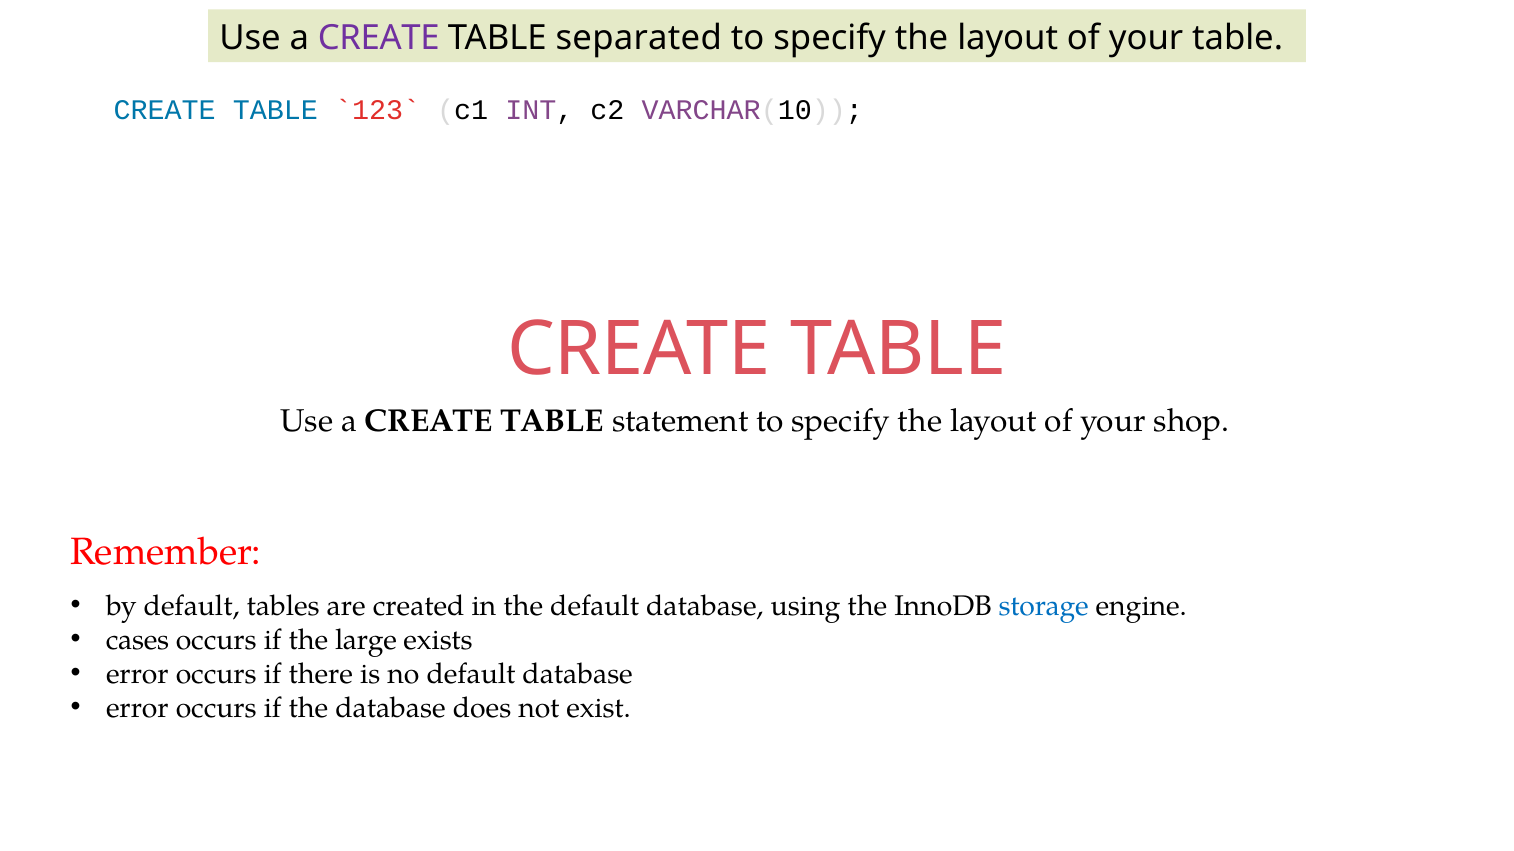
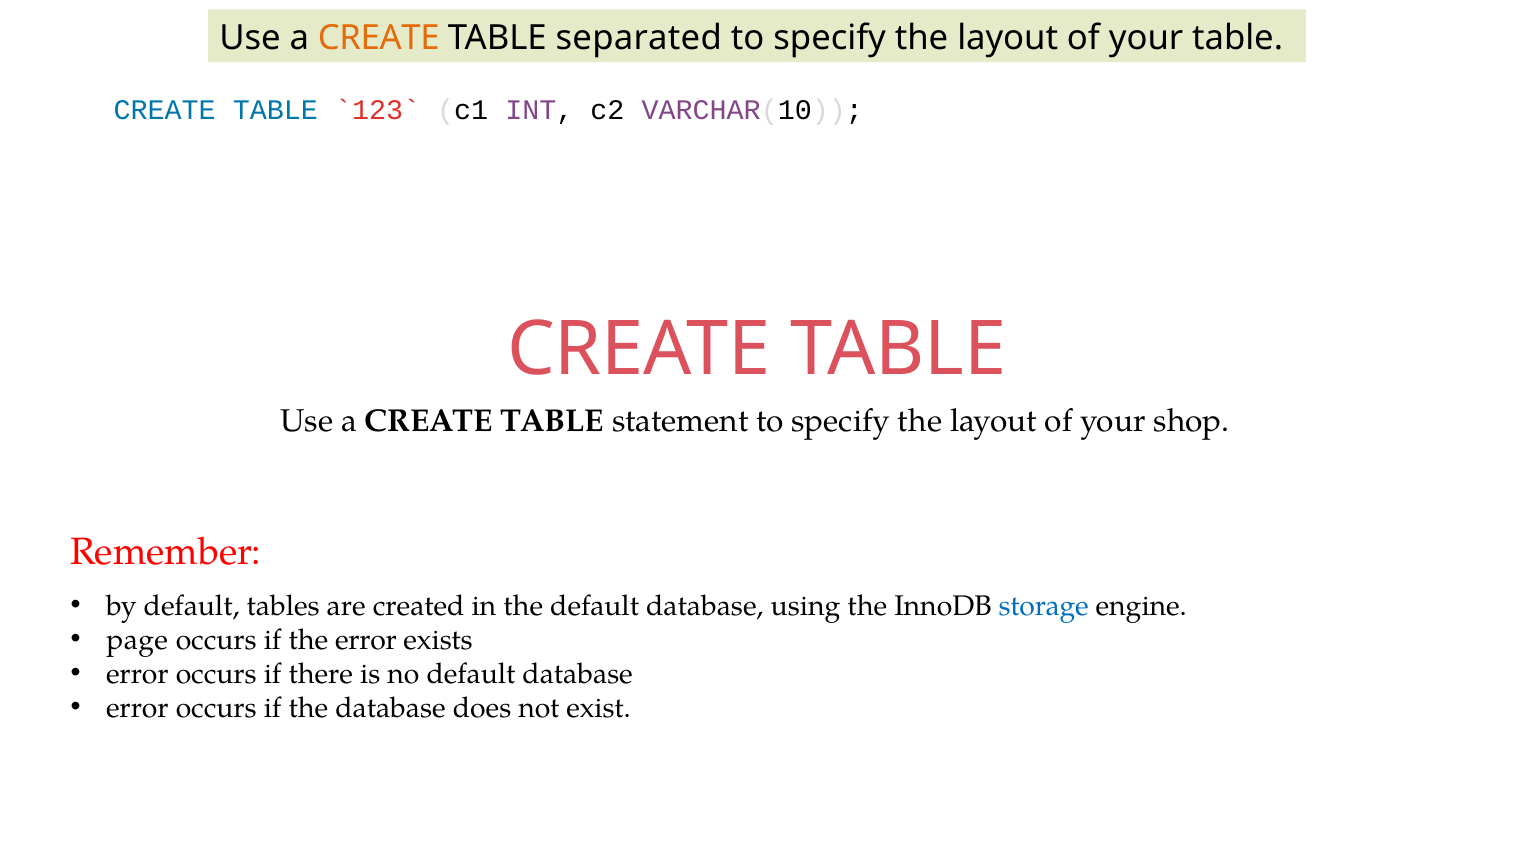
CREATE at (379, 38) colour: purple -> orange
cases: cases -> page
the large: large -> error
